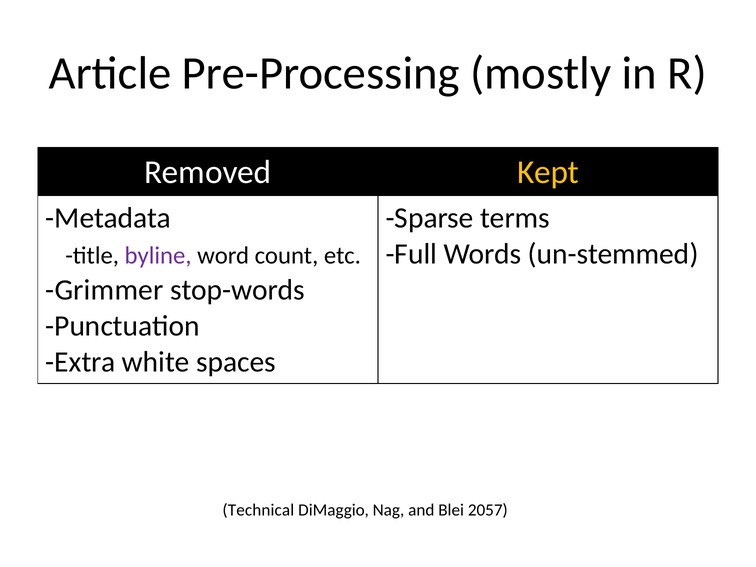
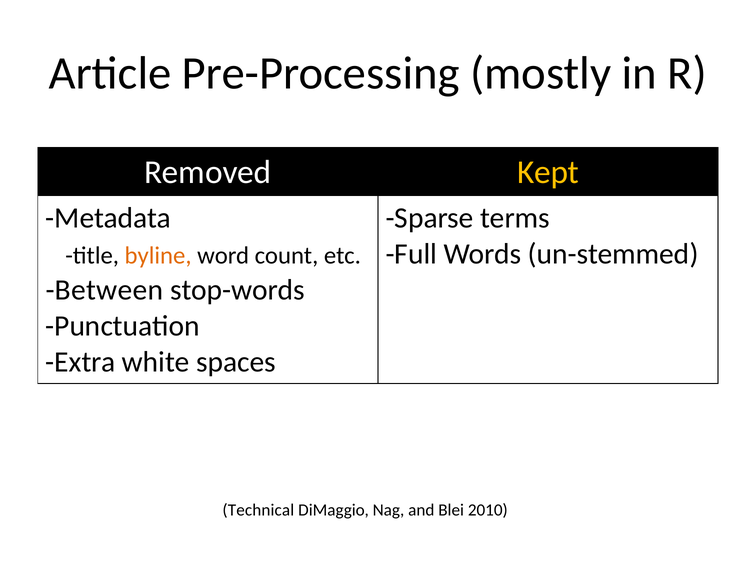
byline colour: purple -> orange
Grimmer: Grimmer -> Between
2057: 2057 -> 2010
